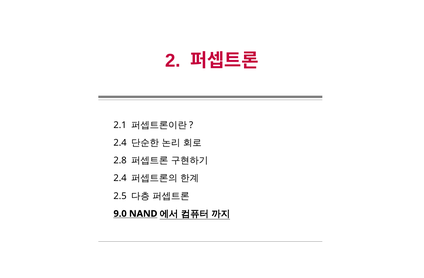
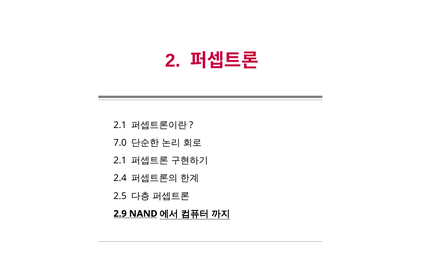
2.4 at (120, 143): 2.4 -> 7.0
2.8 at (120, 161): 2.8 -> 2.1
9.0: 9.0 -> 2.9
